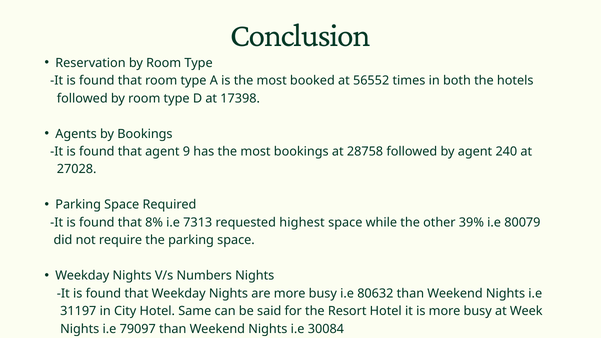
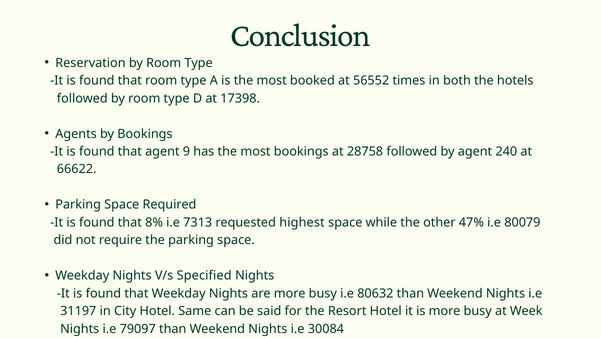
27028: 27028 -> 66622
39%: 39% -> 47%
Numbers: Numbers -> Specified
